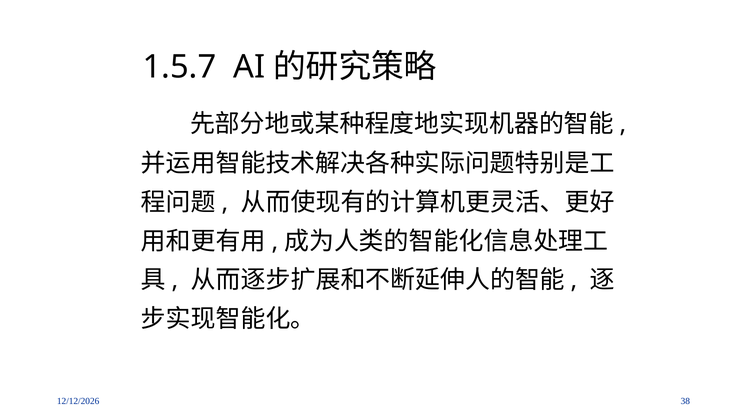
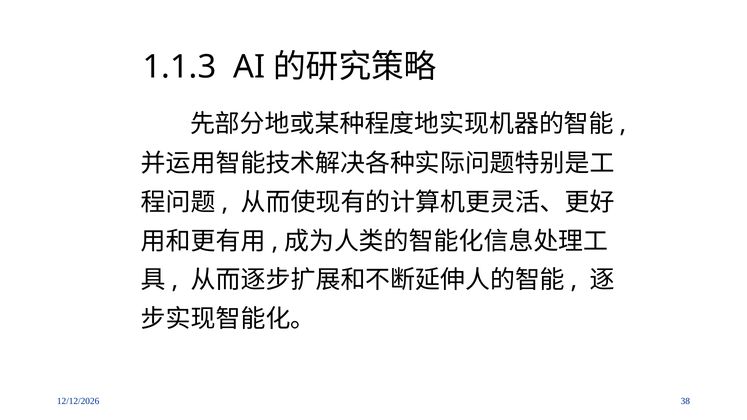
1.5.7: 1.5.7 -> 1.1.3
